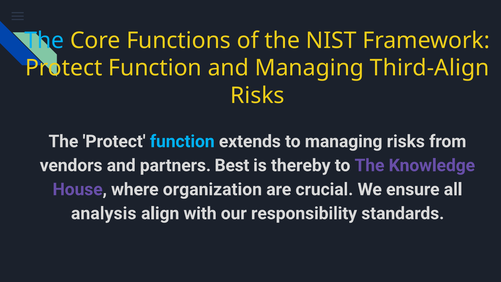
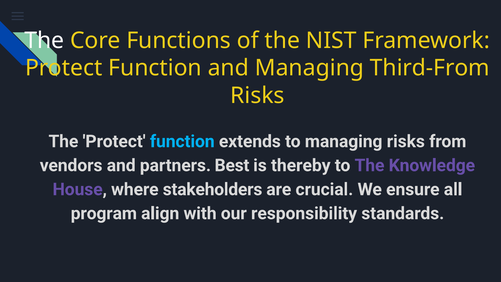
The at (44, 40) colour: light blue -> white
Third-Align: Third-Align -> Third-From
organization: organization -> stakeholders
analysis: analysis -> program
